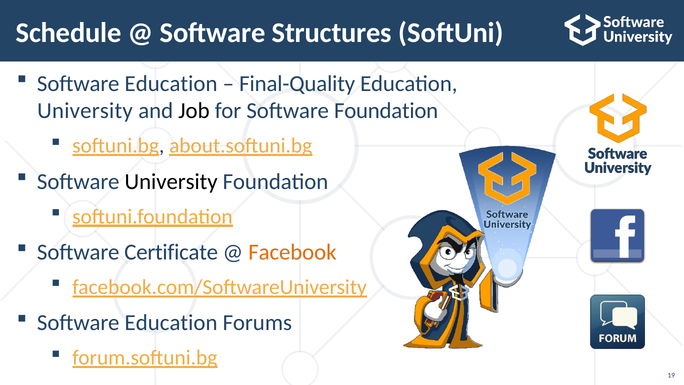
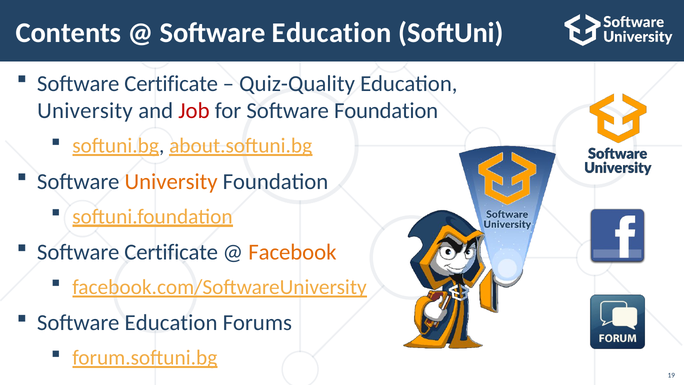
Schedule: Schedule -> Contents
Structures at (332, 33): Structures -> Education
Education at (171, 83): Education -> Certificate
Final-Quality: Final-Quality -> Quiz-Quality
Job colour: black -> red
University at (171, 181) colour: black -> orange
